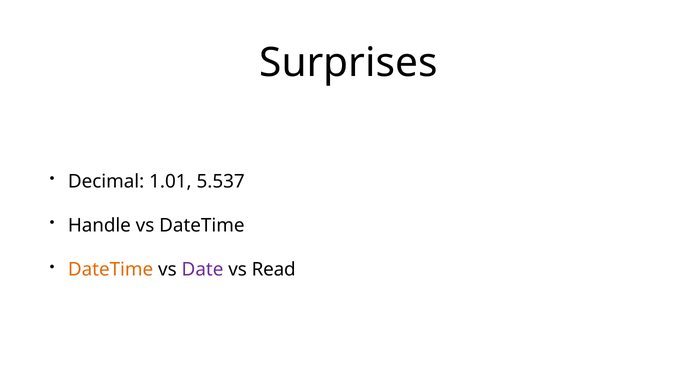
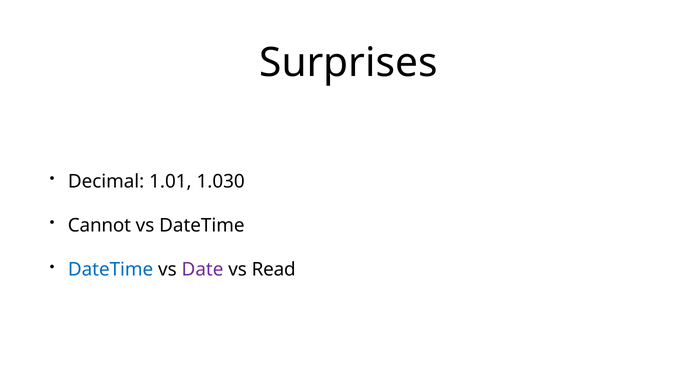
5.537: 5.537 -> 1.030
Handle: Handle -> Cannot
DateTime at (111, 270) colour: orange -> blue
